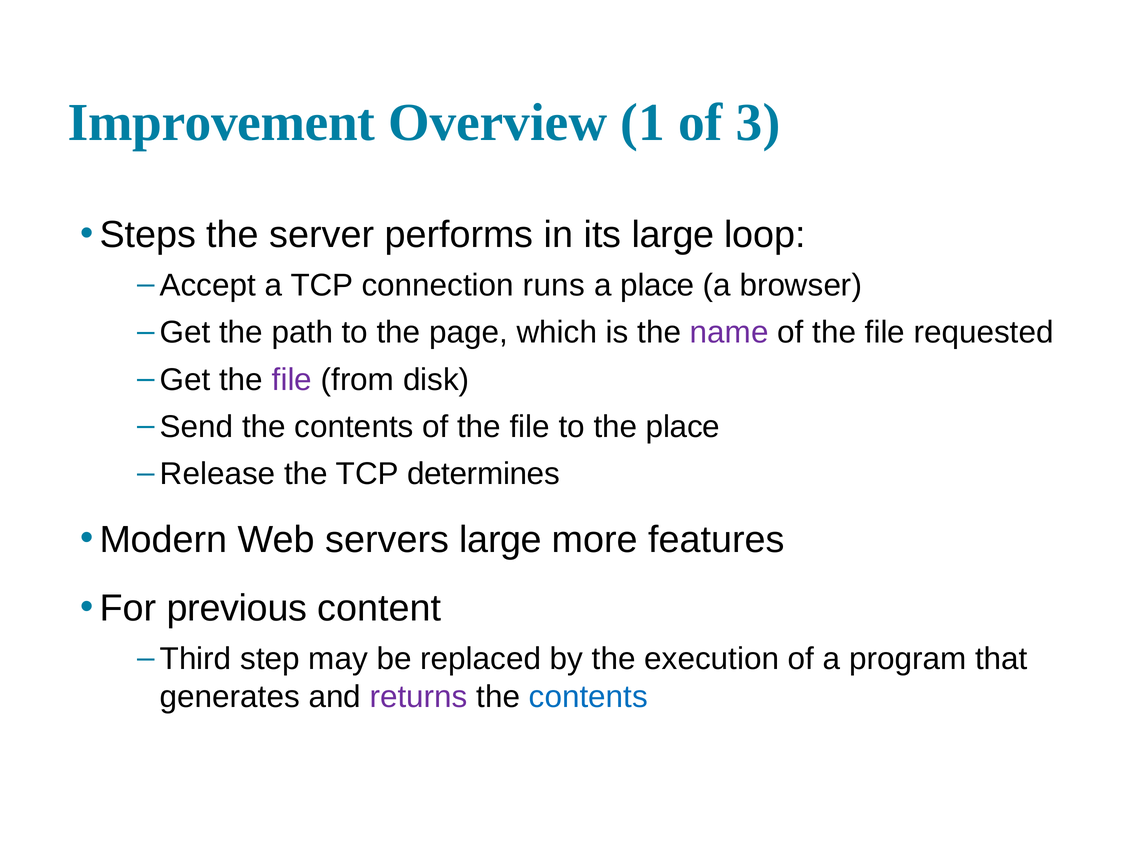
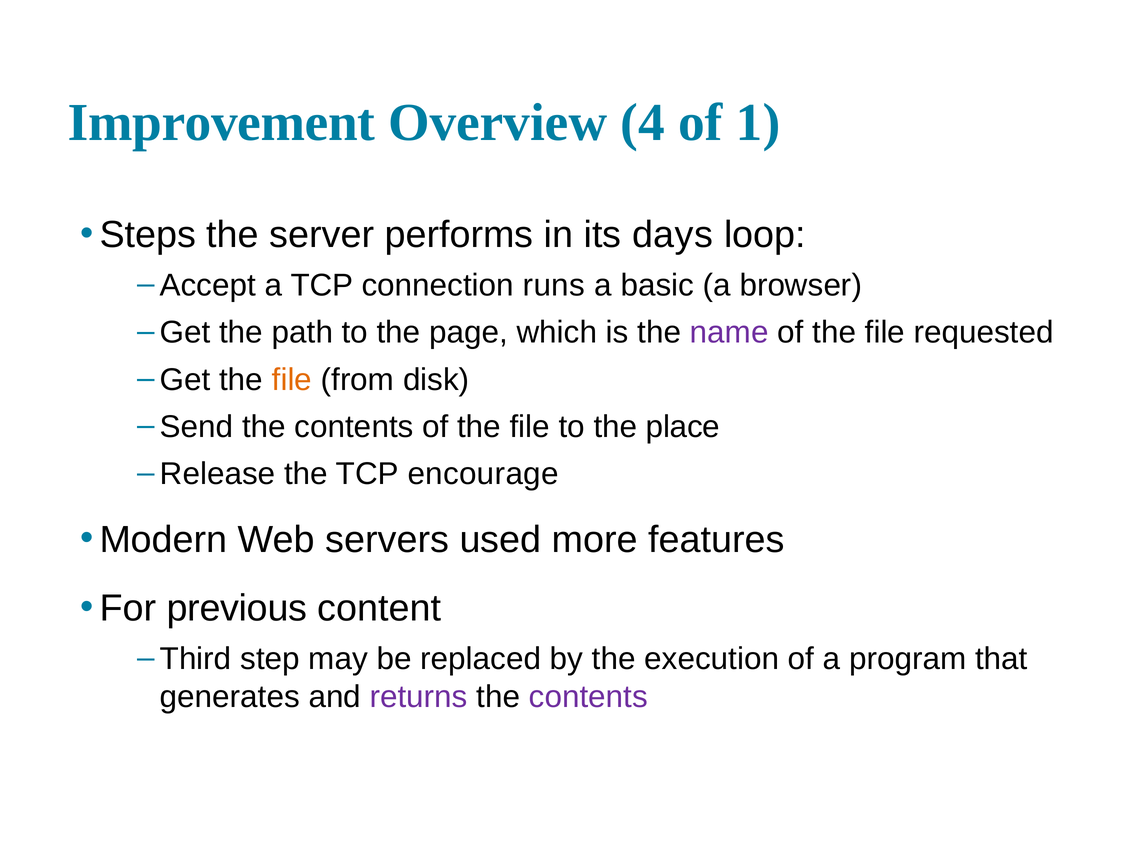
1: 1 -> 4
3: 3 -> 1
its large: large -> days
a place: place -> basic
file at (292, 380) colour: purple -> orange
determines: determines -> encourage
servers large: large -> used
contents at (588, 697) colour: blue -> purple
